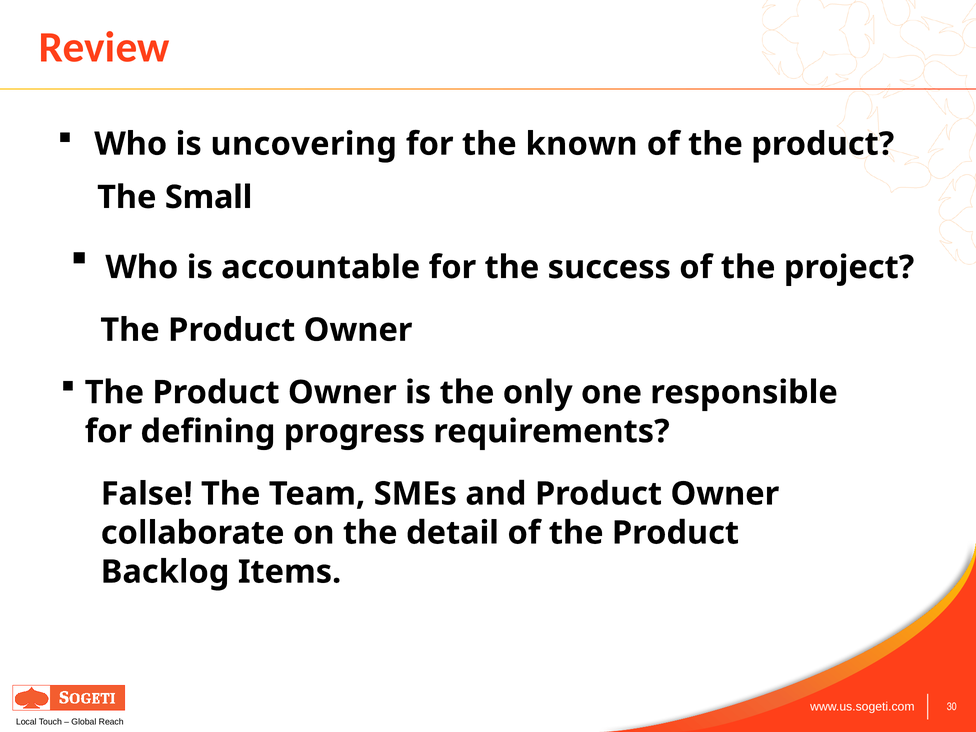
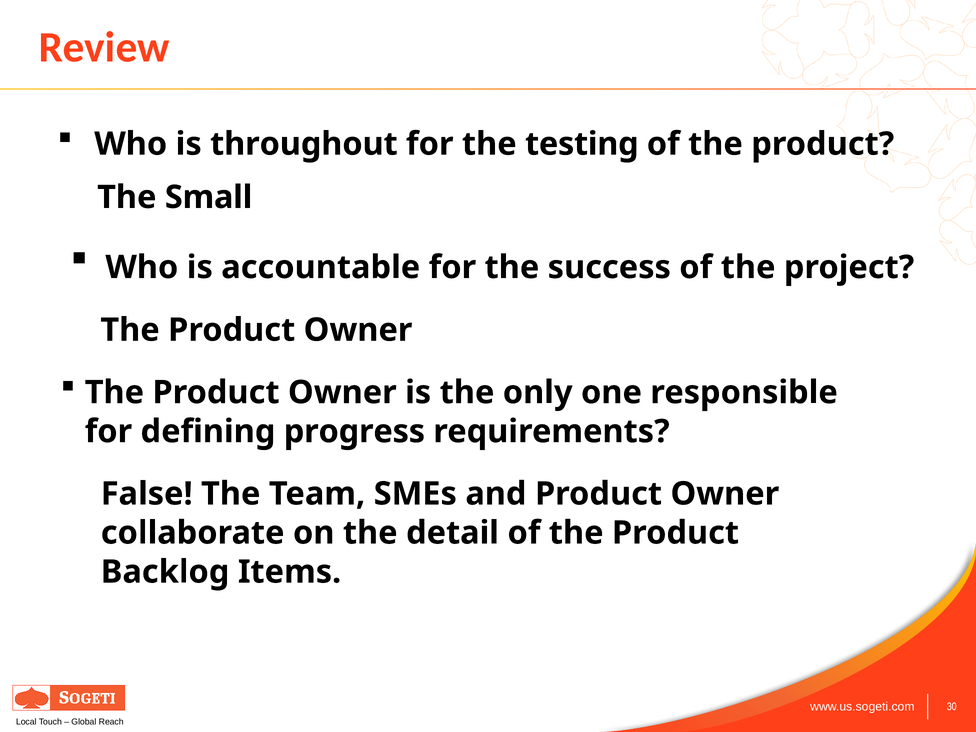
uncovering: uncovering -> throughout
known: known -> testing
